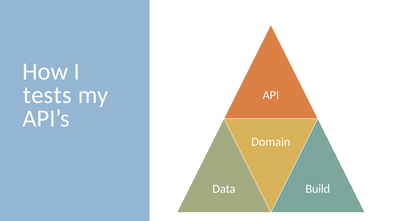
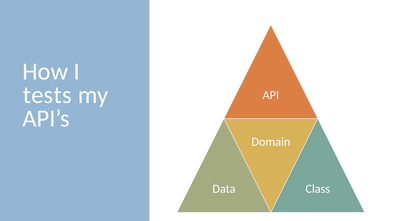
Build: Build -> Class
